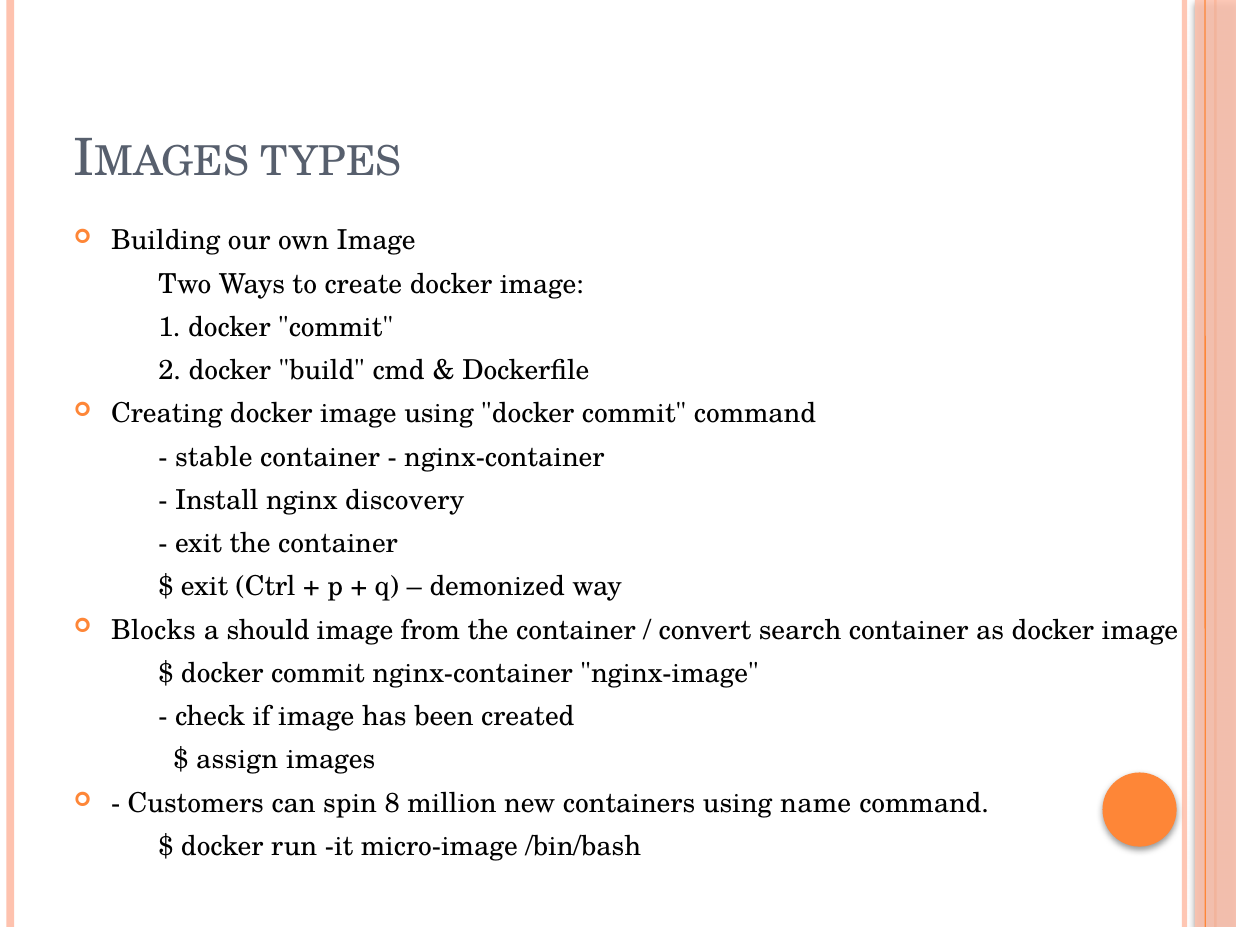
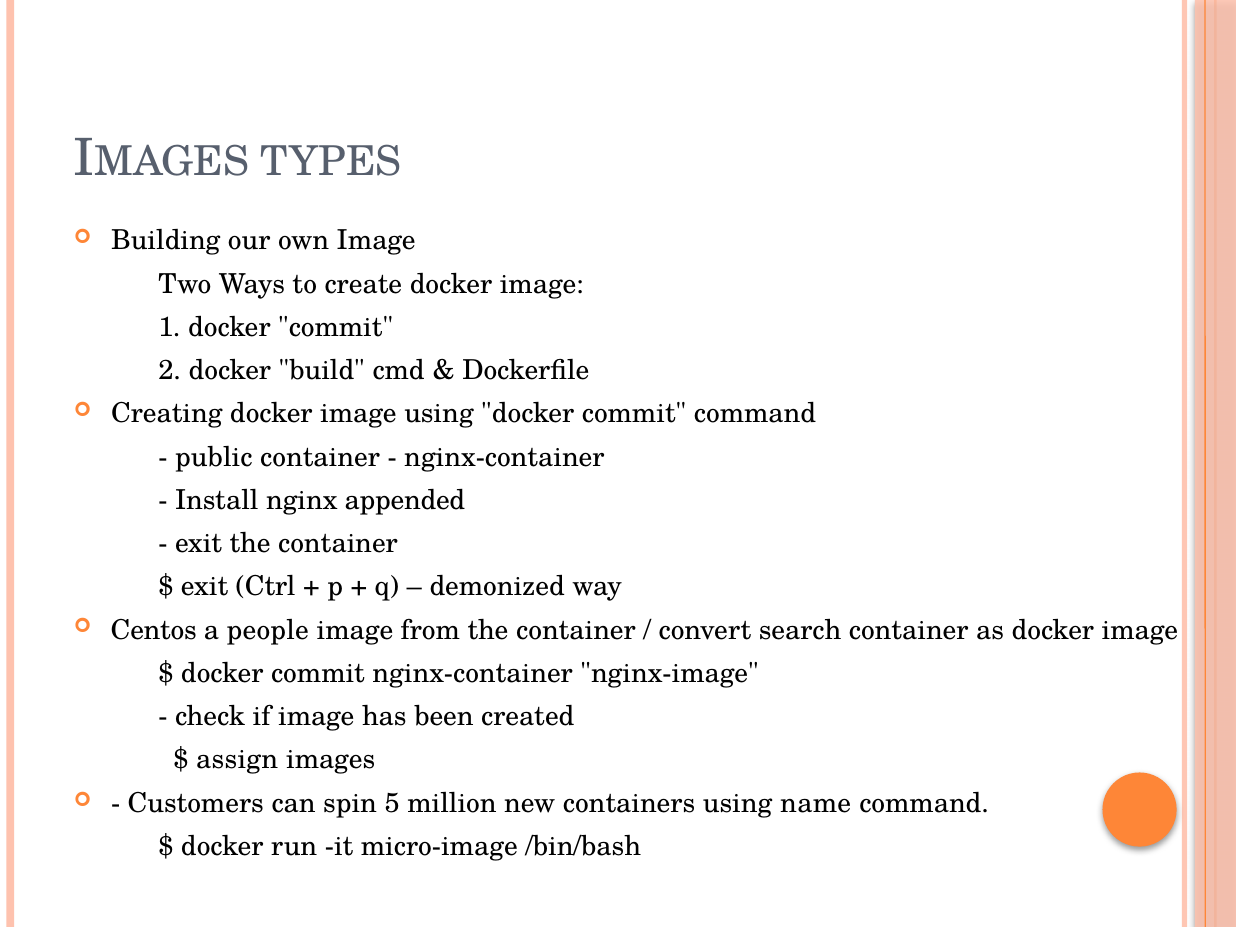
stable: stable -> public
discovery: discovery -> appended
Blocks: Blocks -> Centos
should: should -> people
8: 8 -> 5
